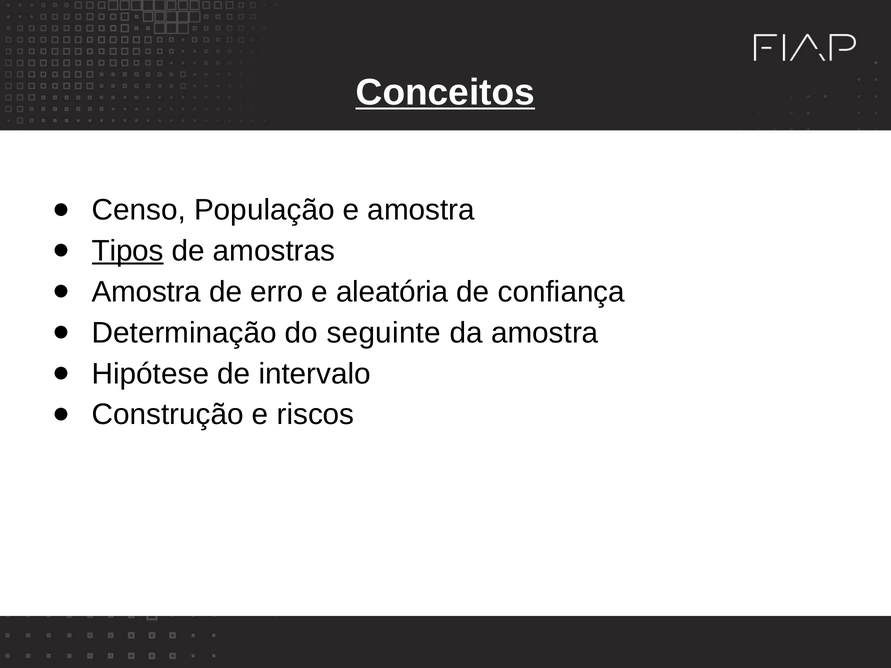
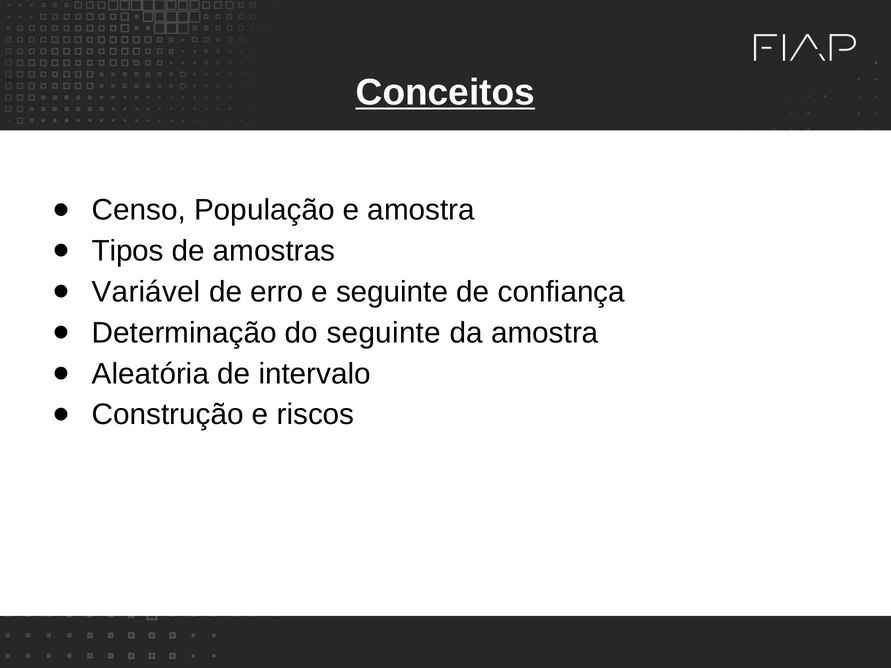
Tipos underline: present -> none
Amostra at (146, 292): Amostra -> Variável
e aleatória: aleatória -> seguinte
Hipótese: Hipótese -> Aleatória
